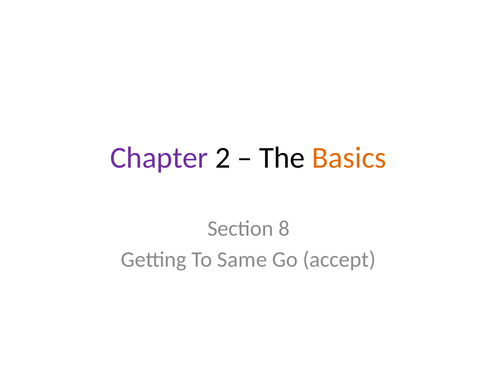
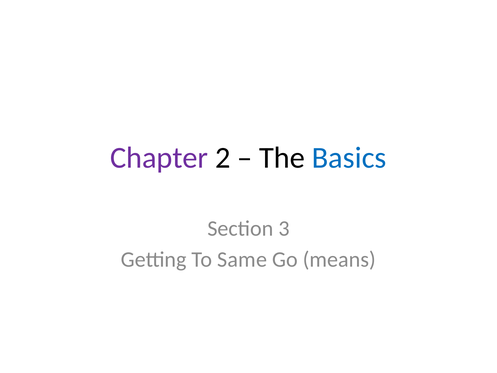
Basics colour: orange -> blue
8: 8 -> 3
accept: accept -> means
